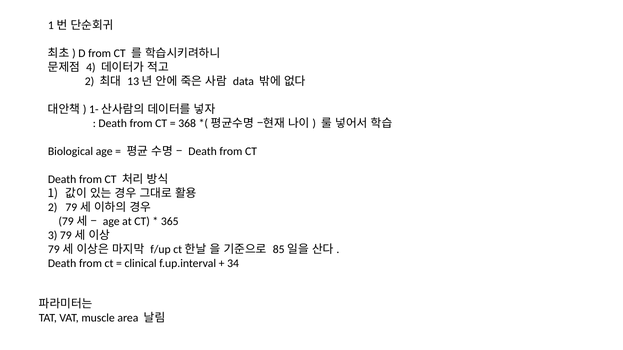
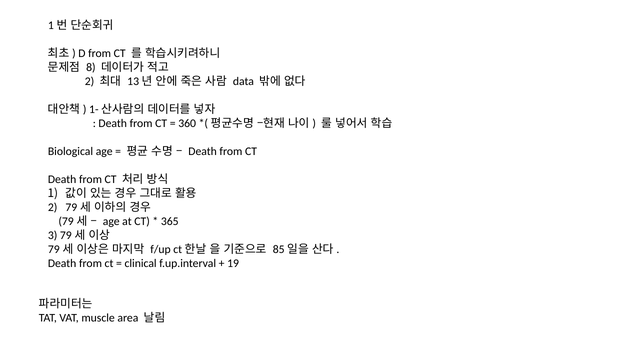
4: 4 -> 8
368: 368 -> 360
34: 34 -> 19
